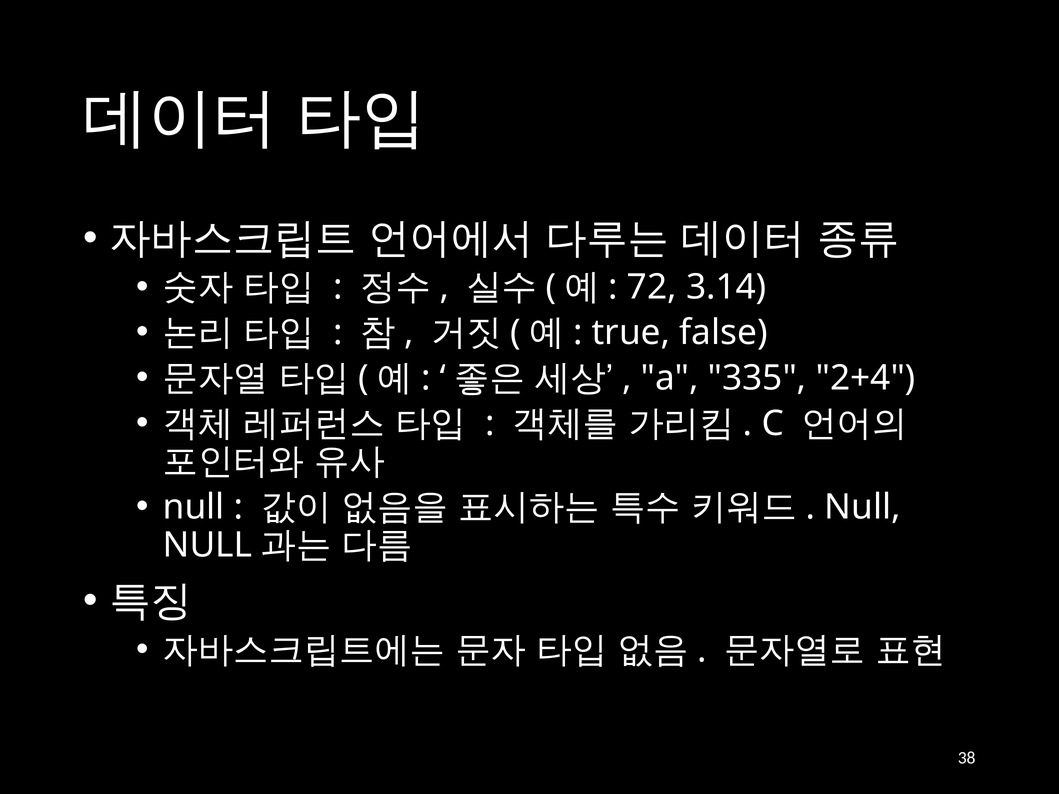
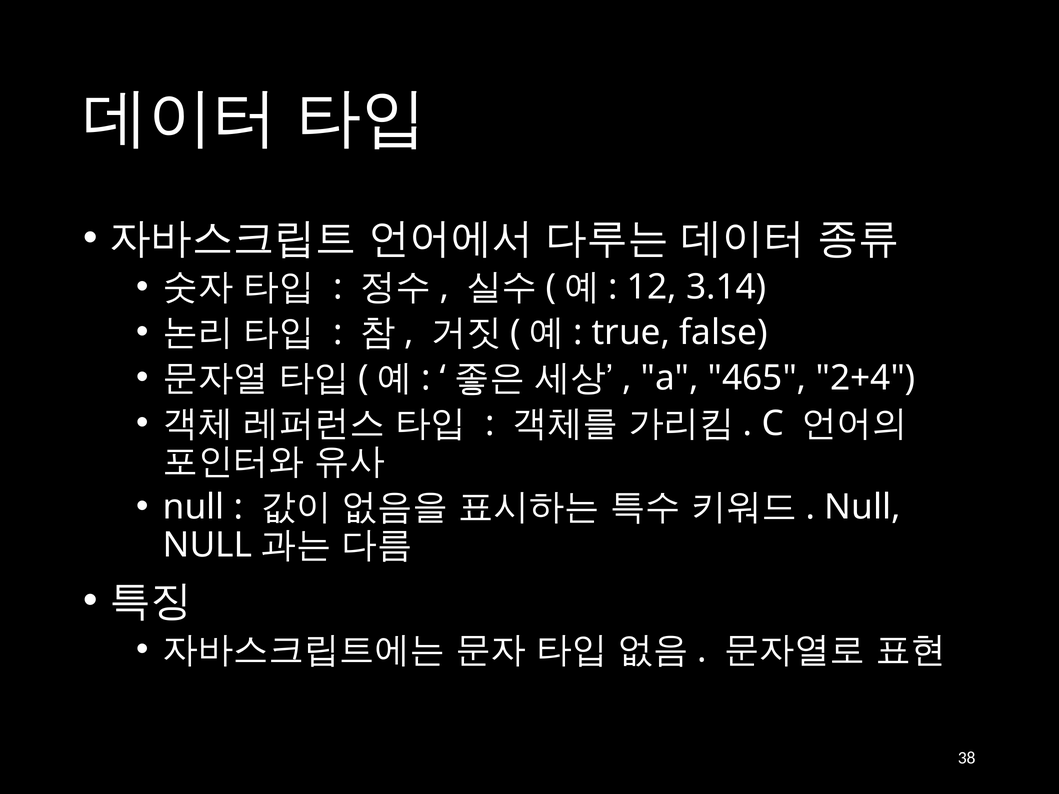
72: 72 -> 12
335: 335 -> 465
